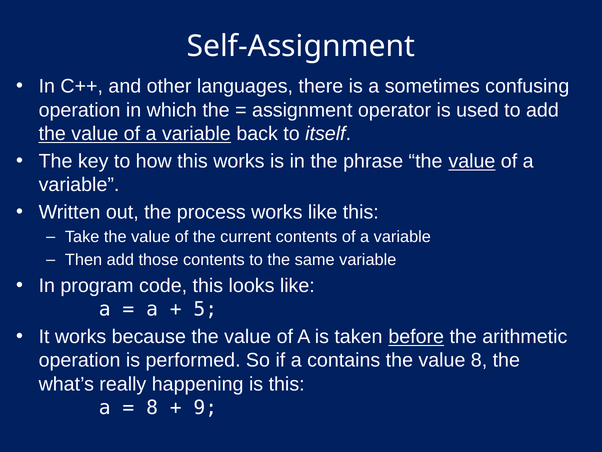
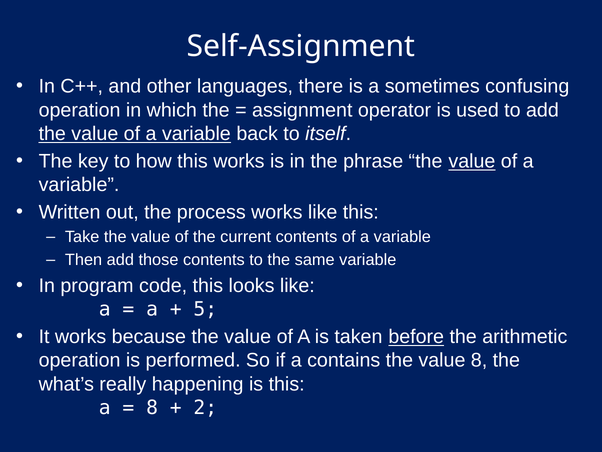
9: 9 -> 2
